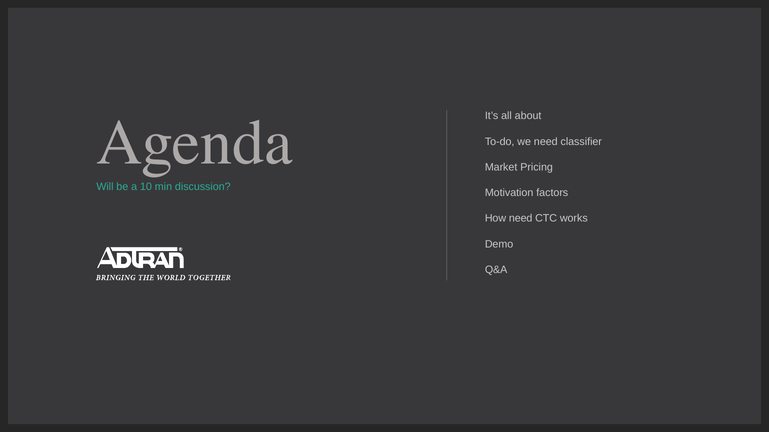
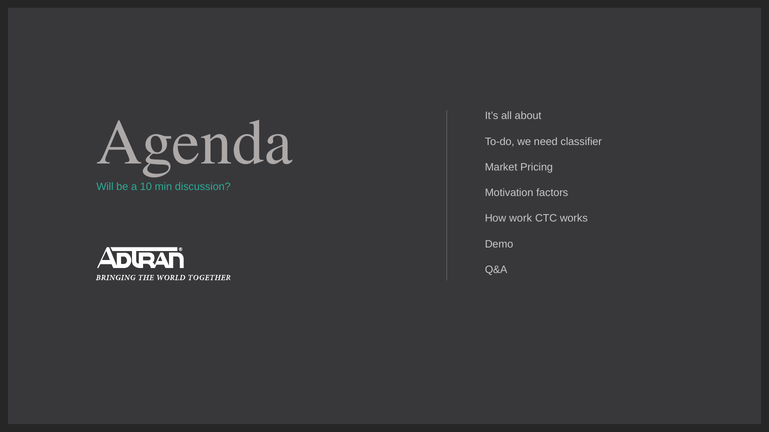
How need: need -> work
